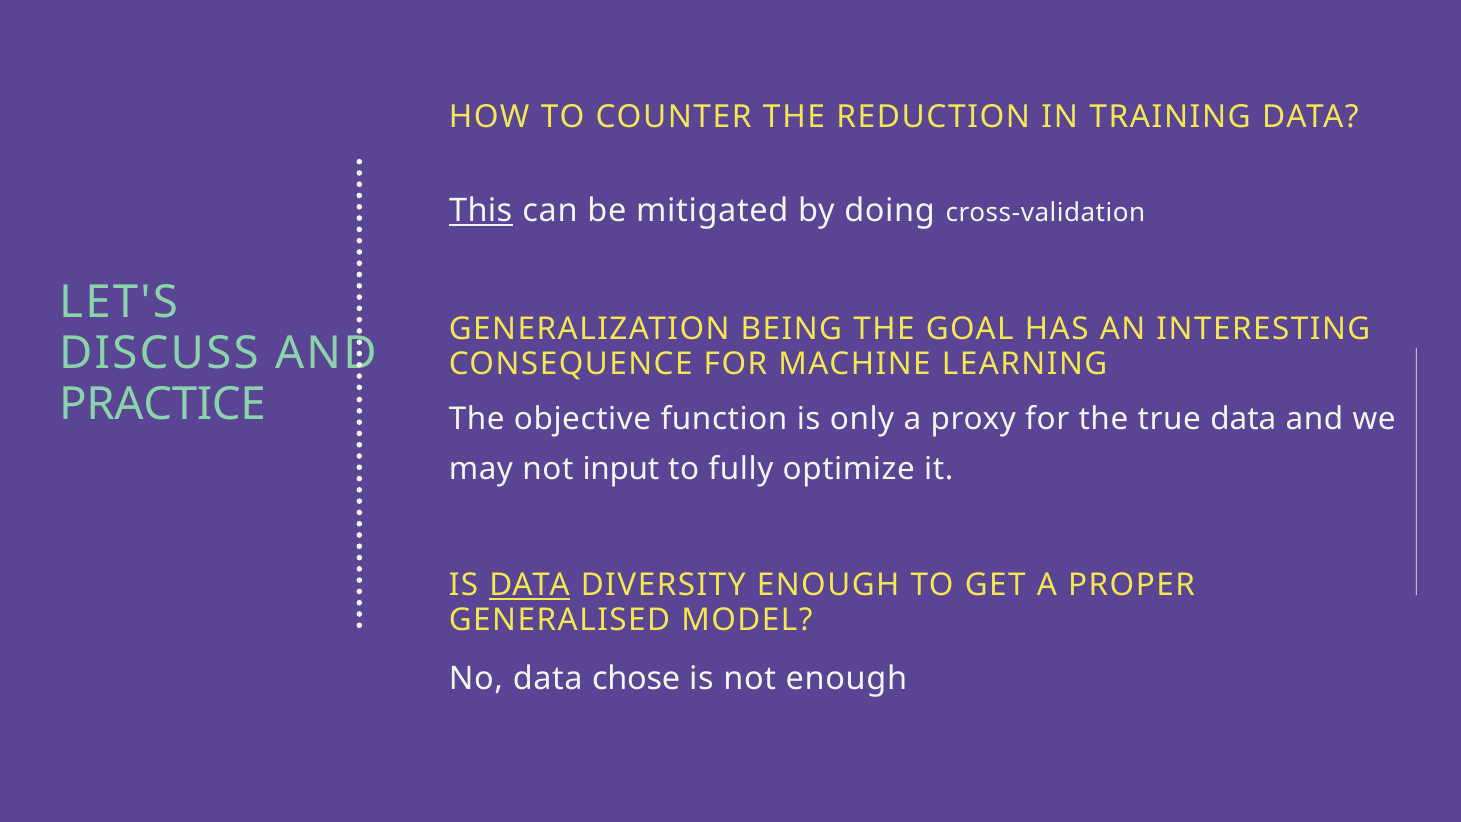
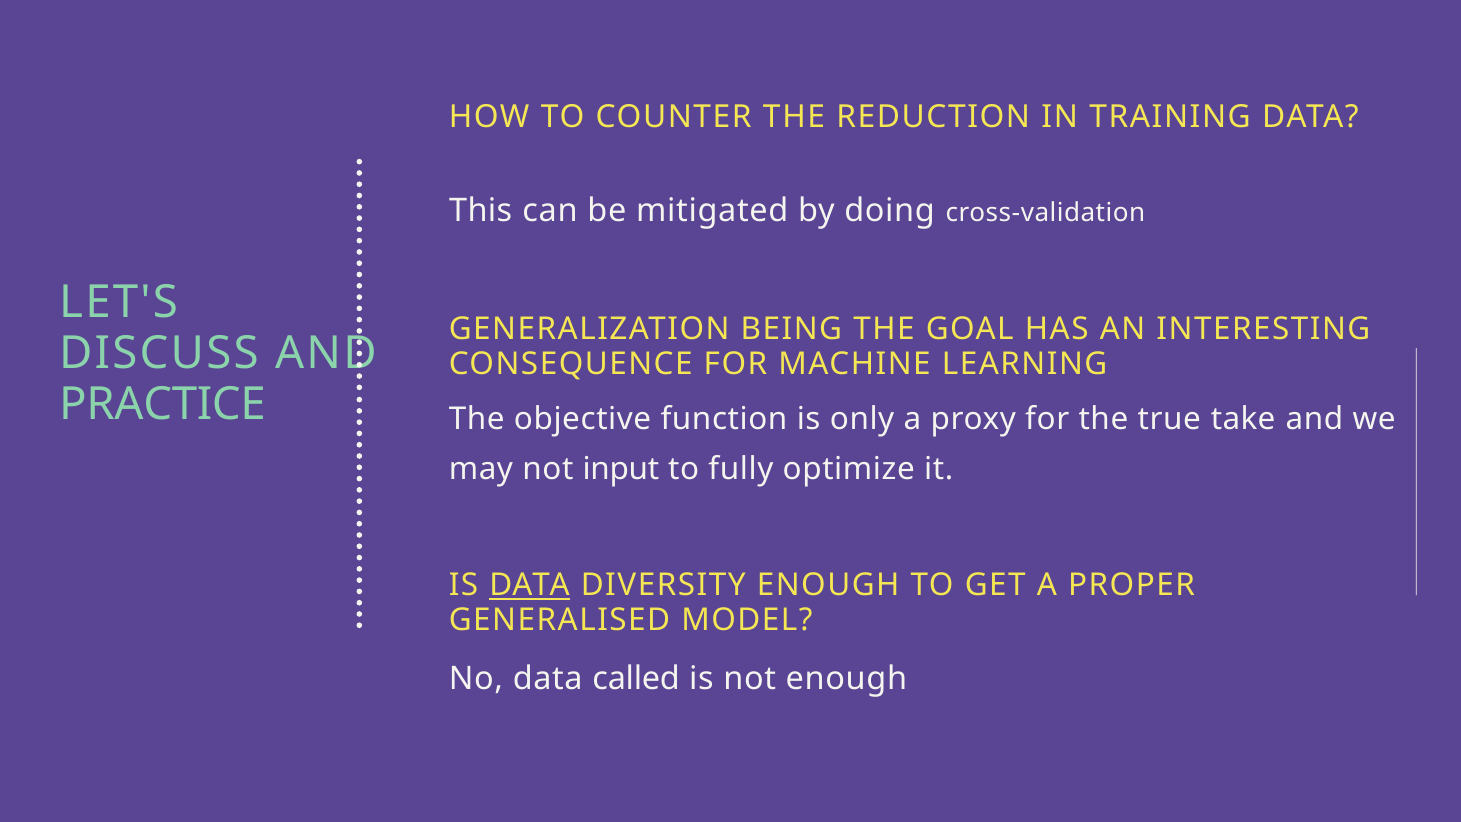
This underline: present -> none
true data: data -> take
chose: chose -> called
